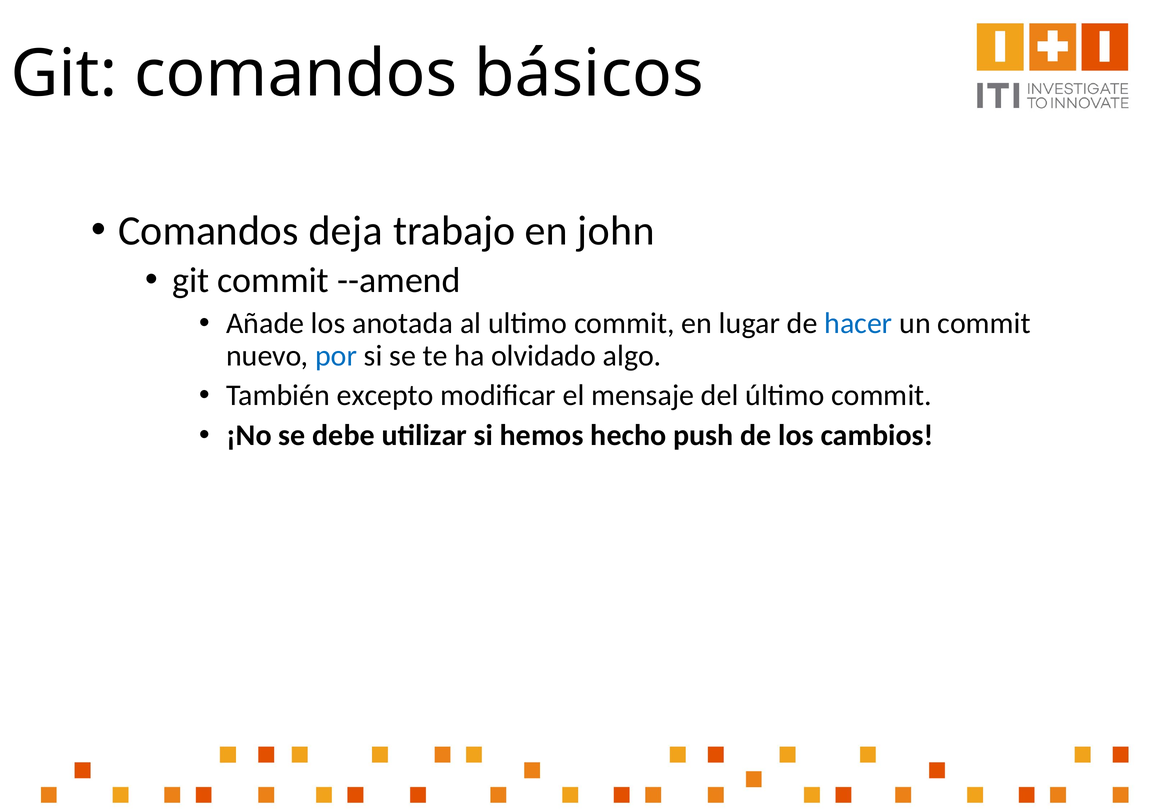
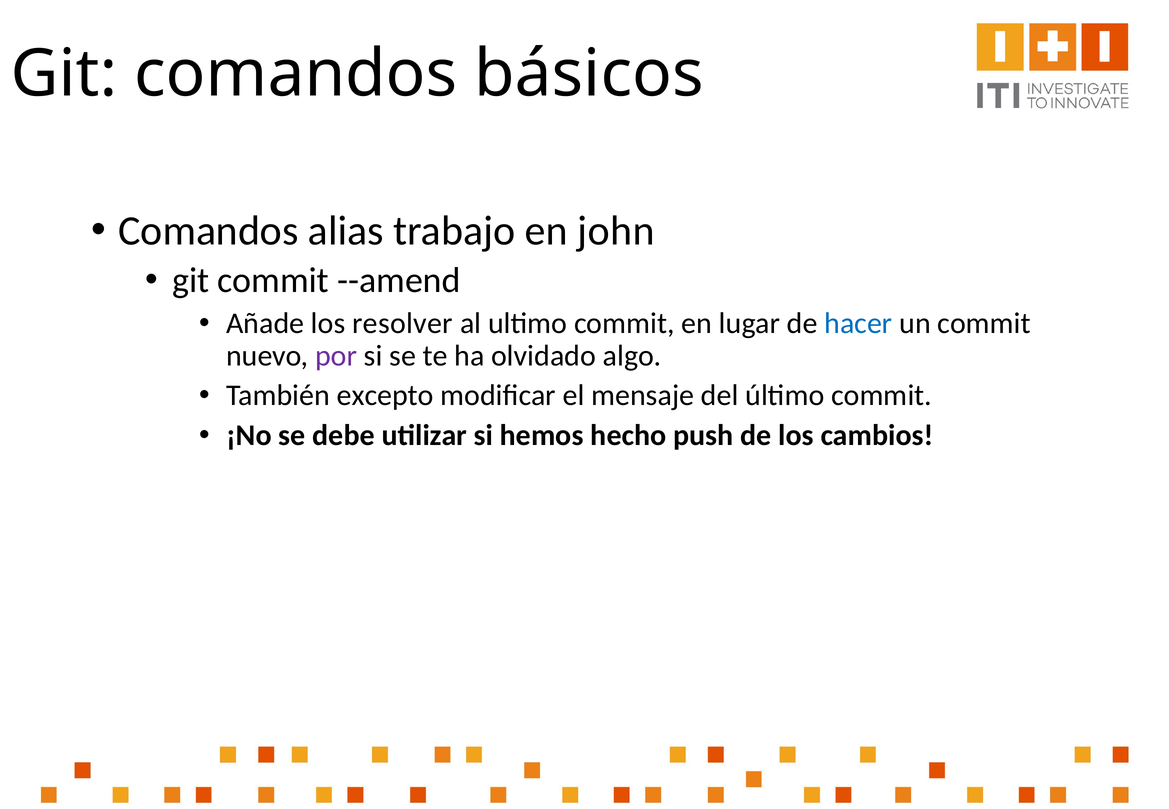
deja: deja -> alias
anotada: anotada -> resolver
por colour: blue -> purple
